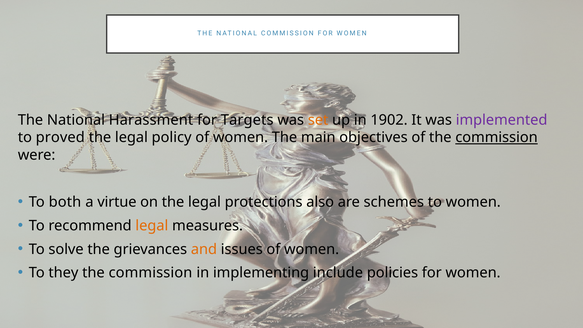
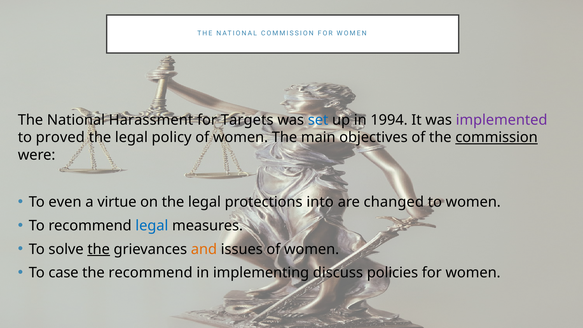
set colour: orange -> blue
1902: 1902 -> 1994
both: both -> even
also: also -> into
schemes: schemes -> changed
legal at (152, 226) colour: orange -> blue
the at (99, 249) underline: none -> present
they: they -> case
commission at (150, 273): commission -> recommend
include: include -> discuss
